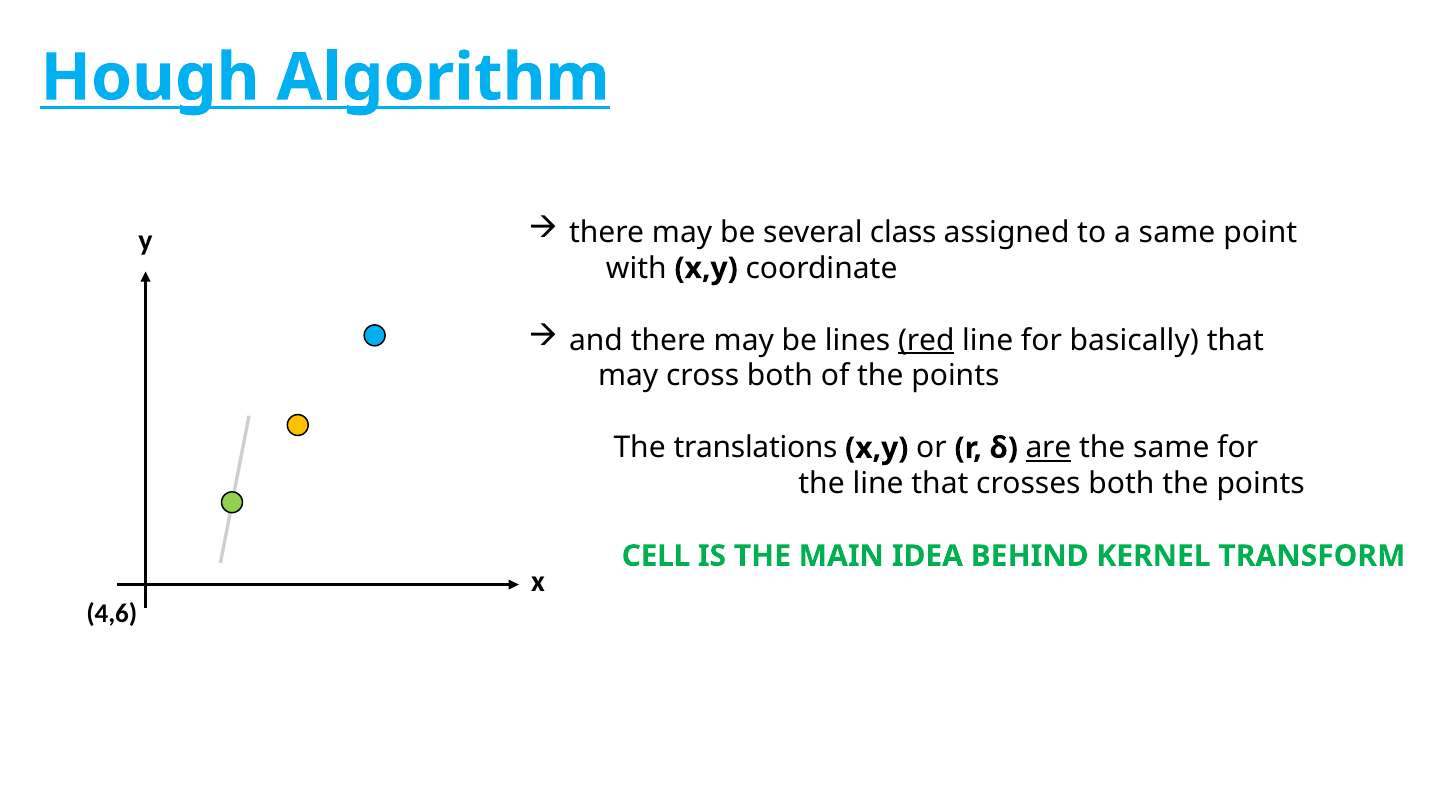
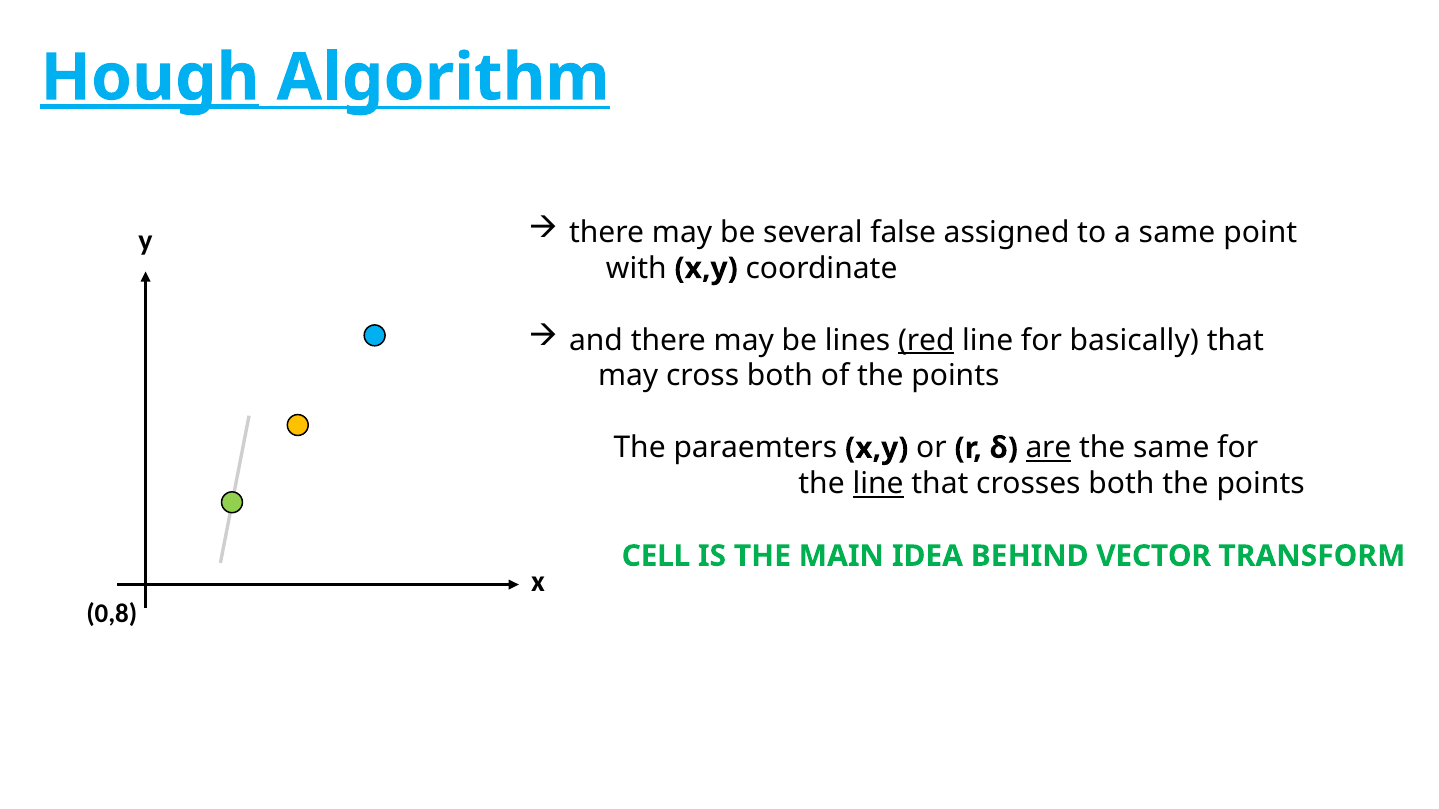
Hough underline: none -> present
class: class -> false
translations: translations -> paraemters
line at (878, 484) underline: none -> present
KERNEL: KERNEL -> VECTOR
4,6: 4,6 -> 0,8
